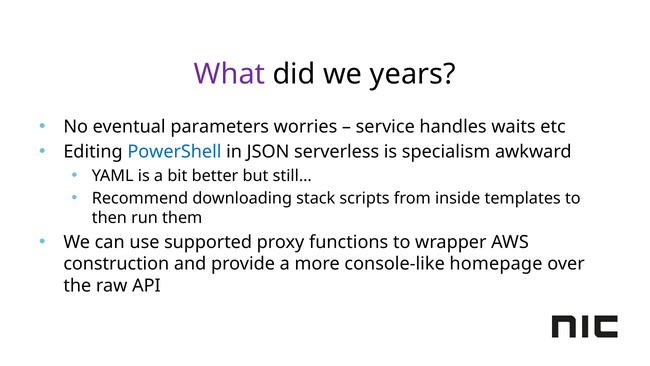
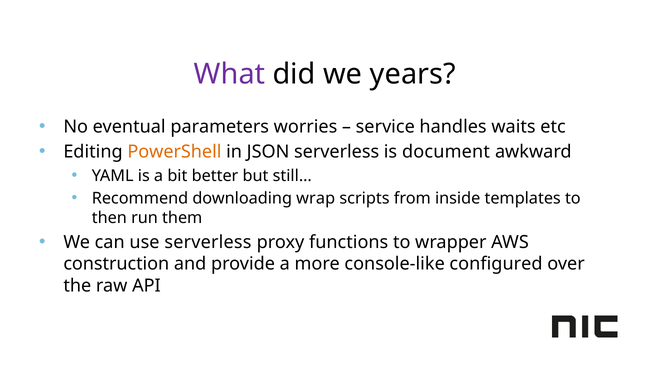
PowerShell colour: blue -> orange
specialism: specialism -> document
stack: stack -> wrap
use supported: supported -> serverless
homepage: homepage -> configured
